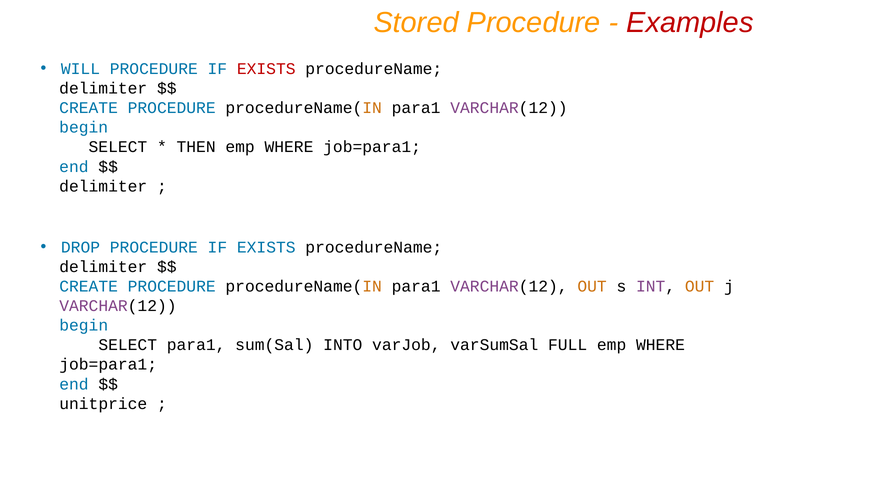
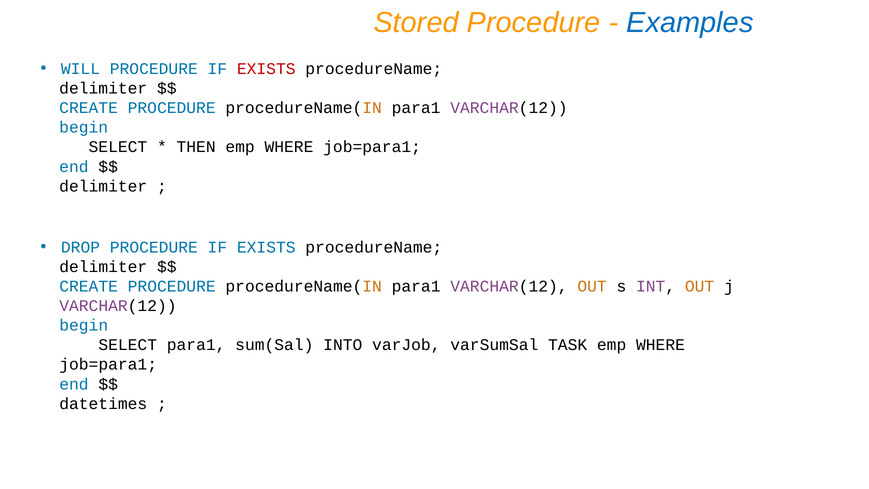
Examples colour: red -> blue
FULL: FULL -> TASK
unitprice: unitprice -> datetimes
